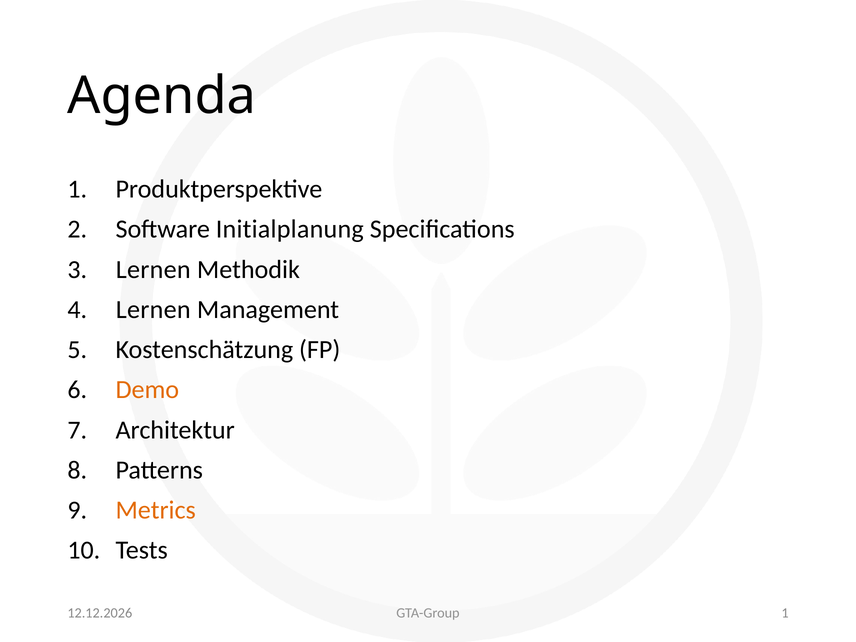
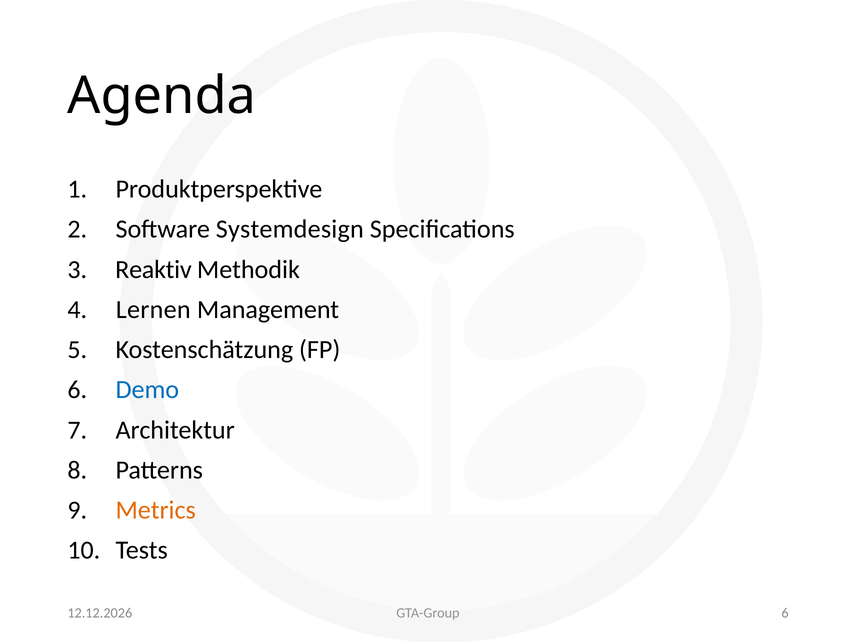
Initialplanung: Initialplanung -> Systemdesign
3 Lernen: Lernen -> Reaktiv
Demo colour: orange -> blue
1 at (785, 613): 1 -> 6
